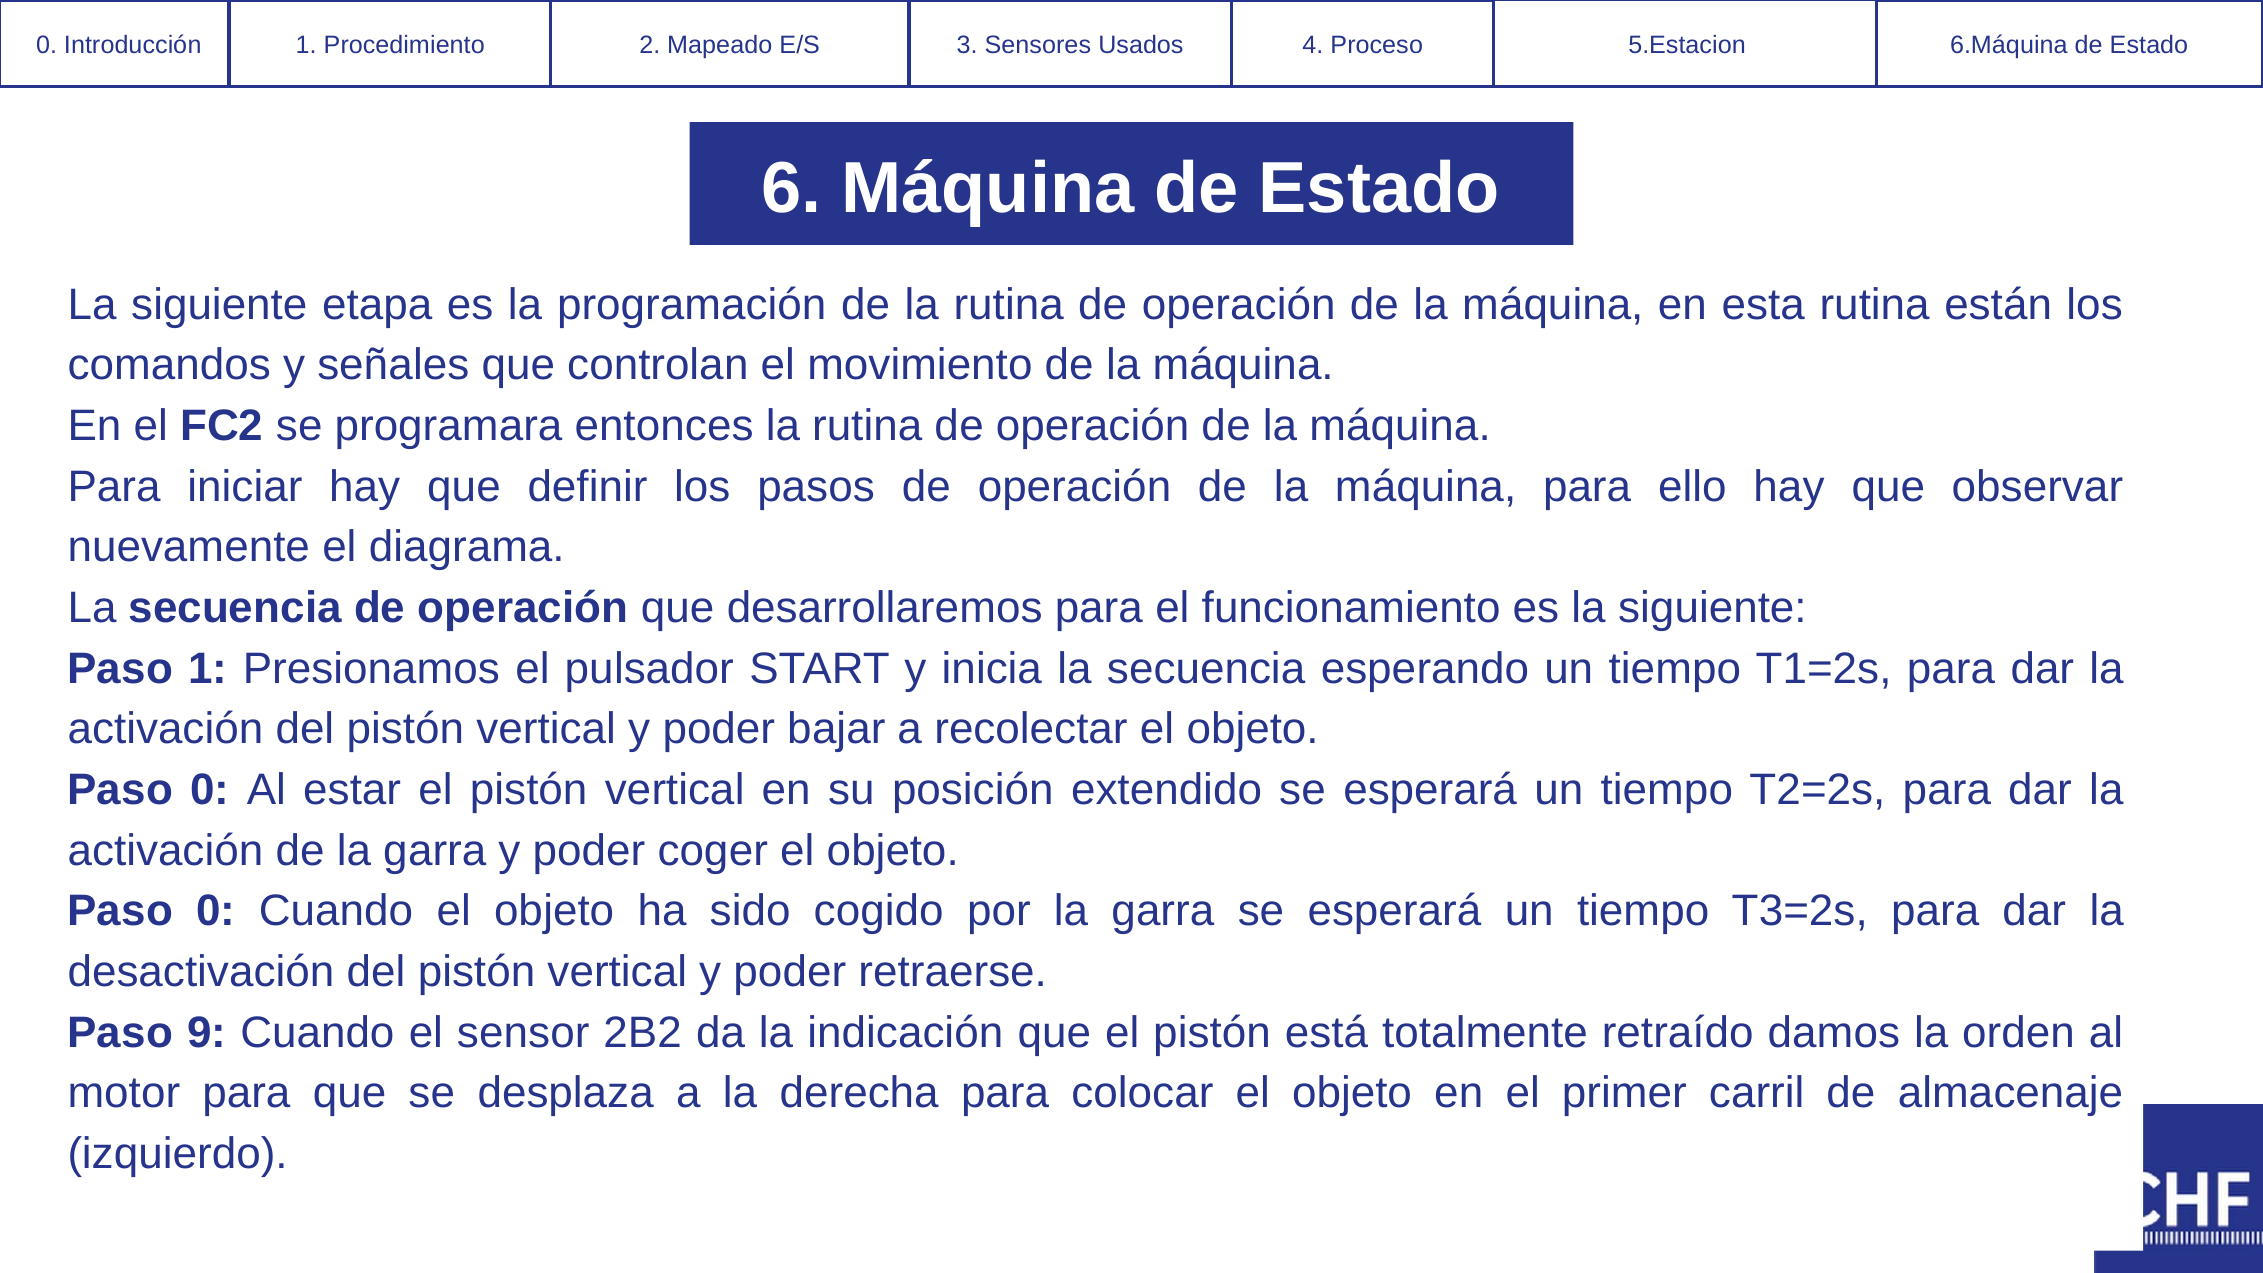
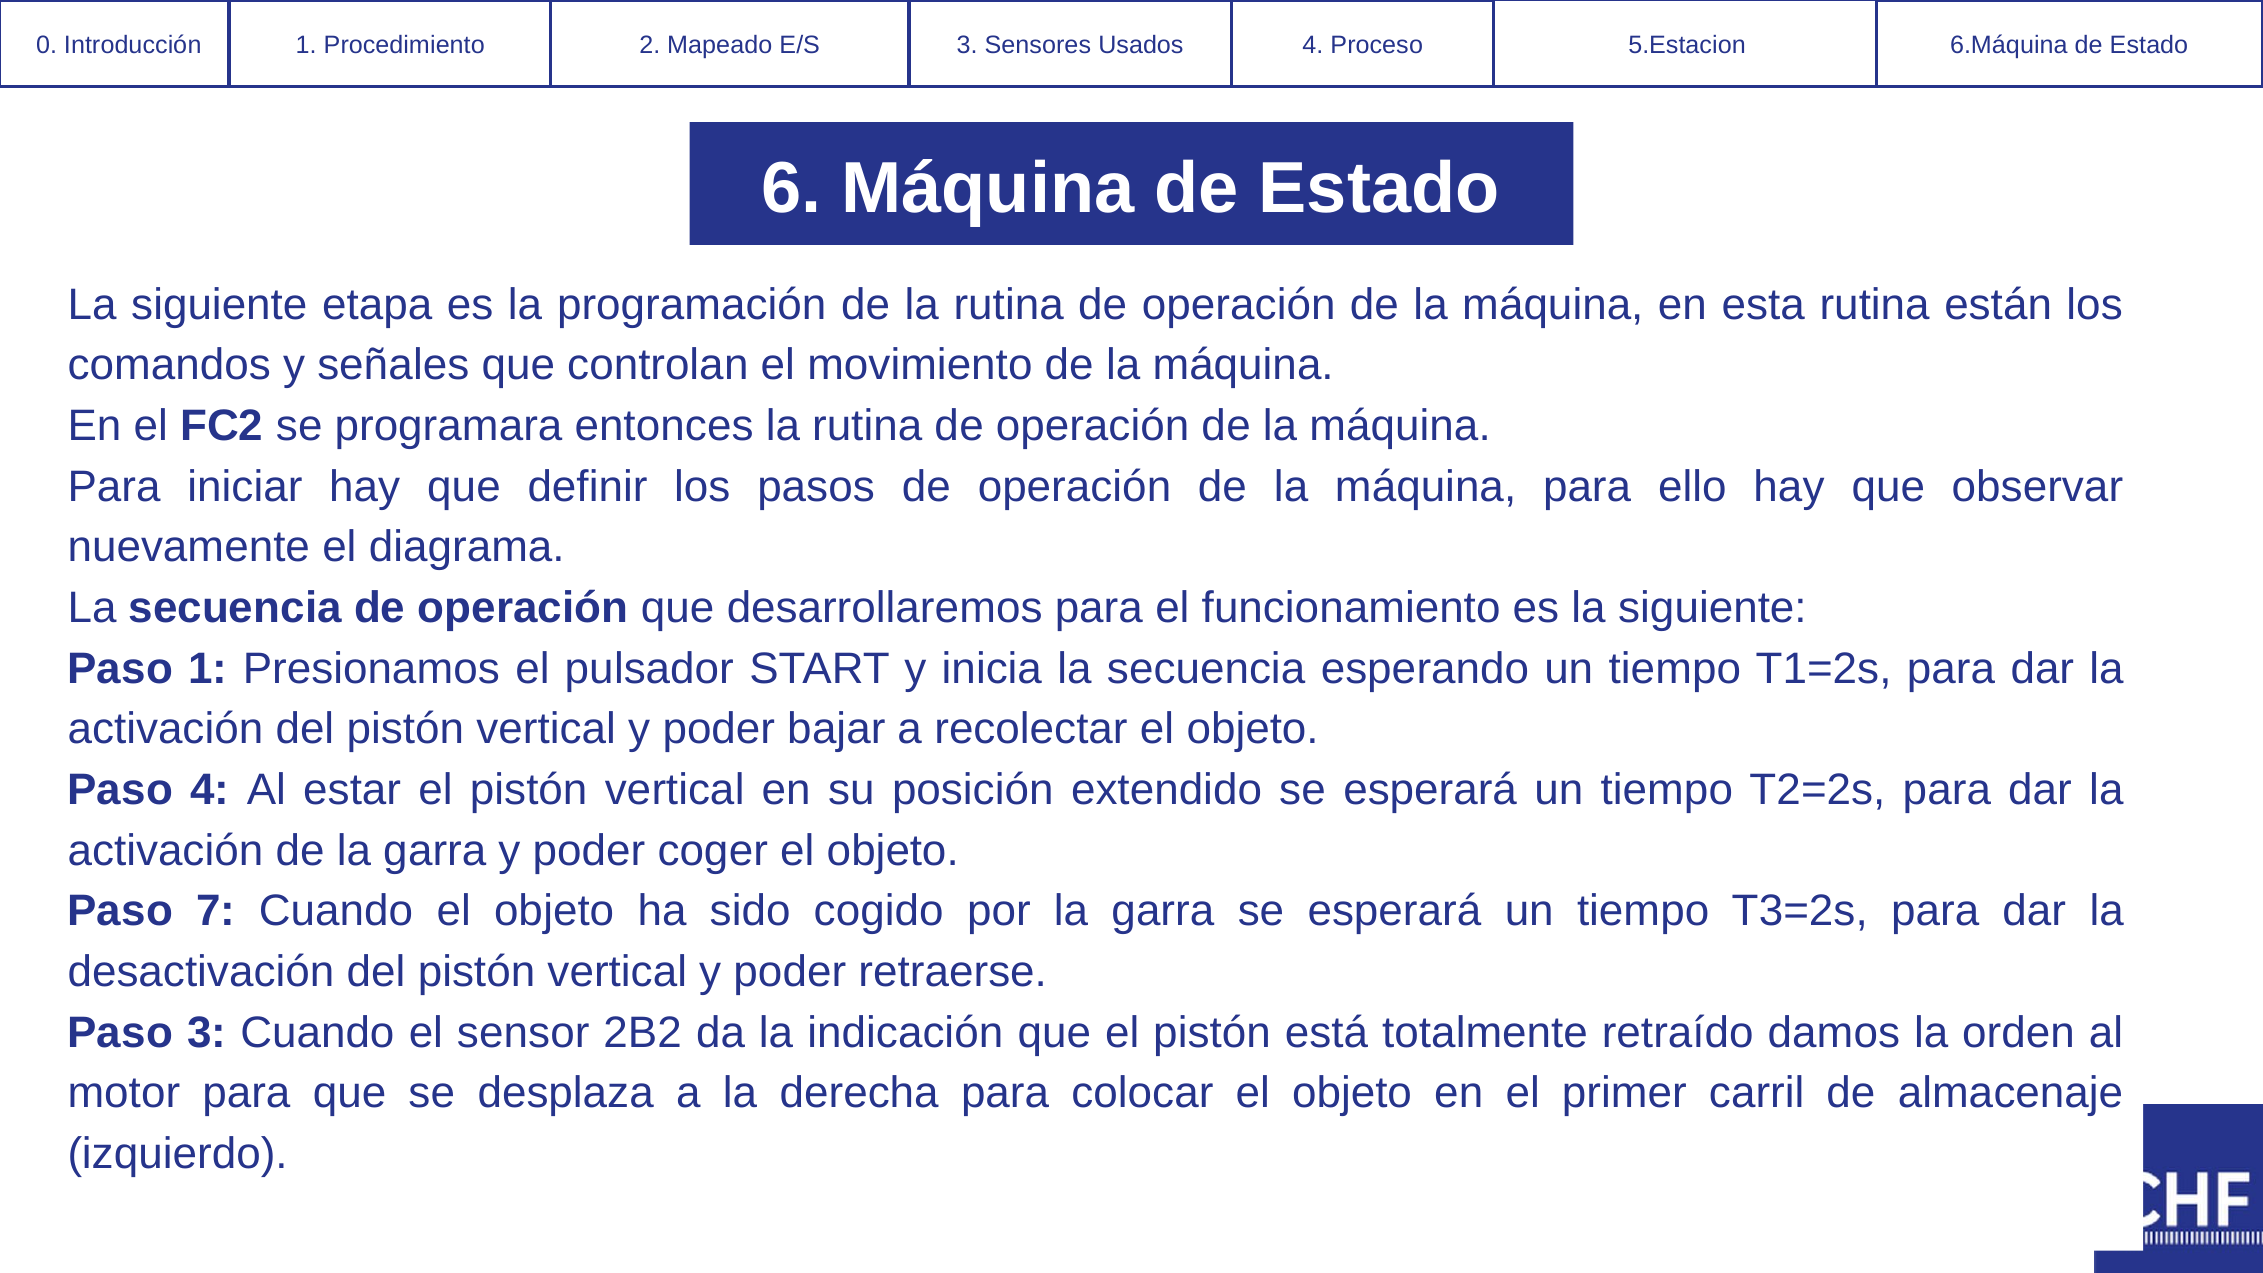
0 at (210, 790): 0 -> 4
0 at (216, 911): 0 -> 7
Paso 9: 9 -> 3
